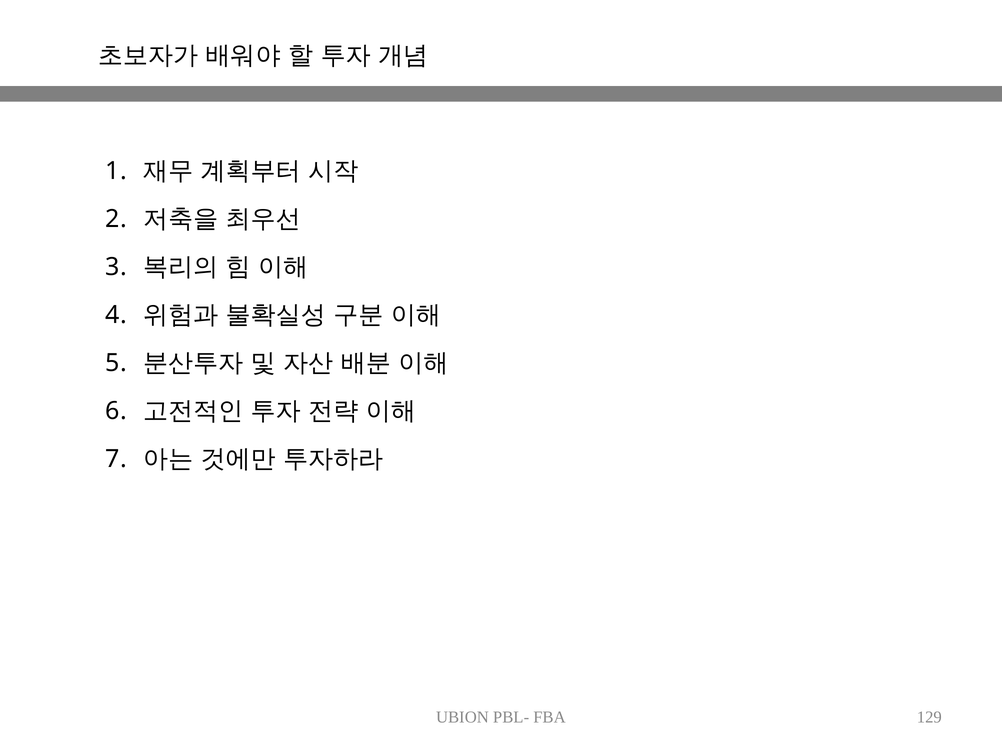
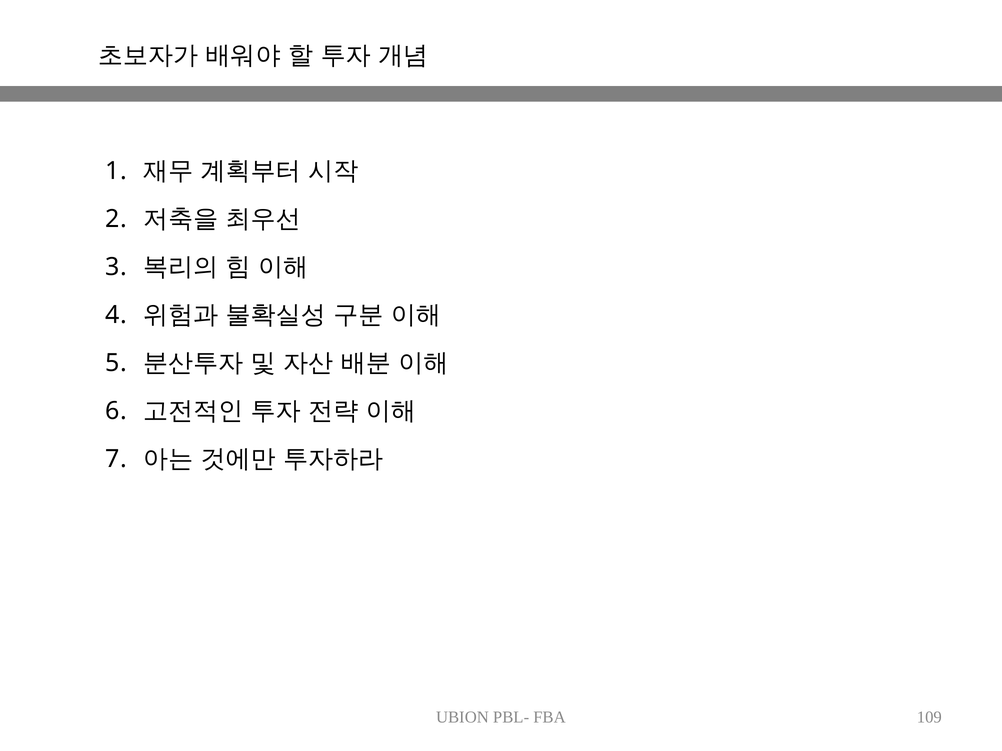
129: 129 -> 109
